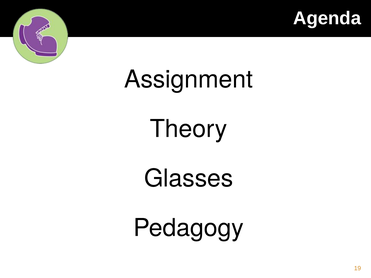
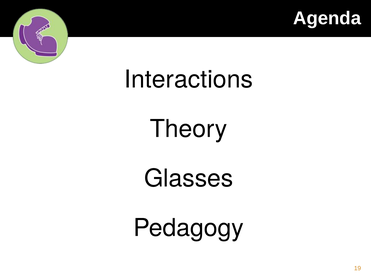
Assignment: Assignment -> Interactions
